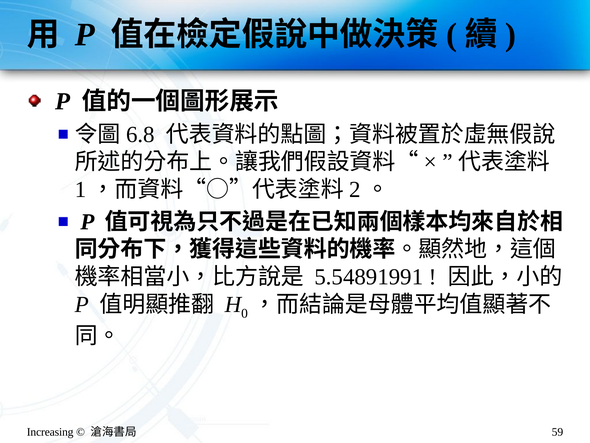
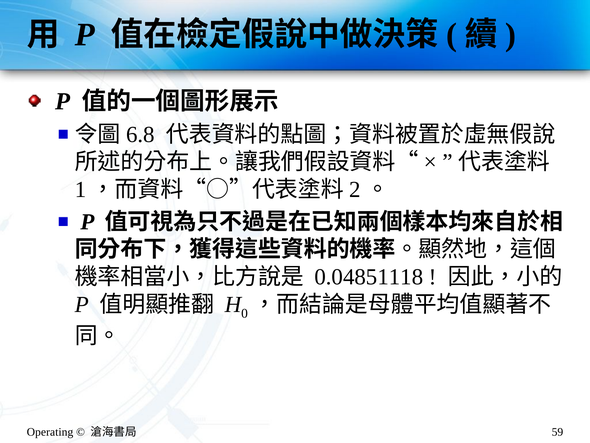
5.54891991: 5.54891991 -> 0.04851118
Increasing: Increasing -> Operating
